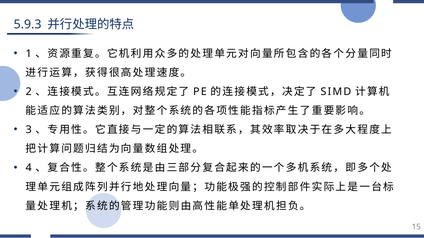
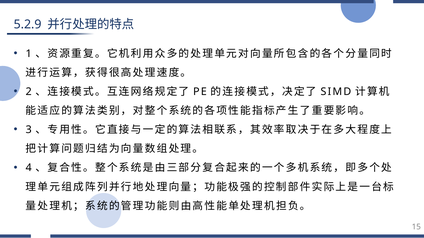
5.9.3: 5.9.3 -> 5.2.9
